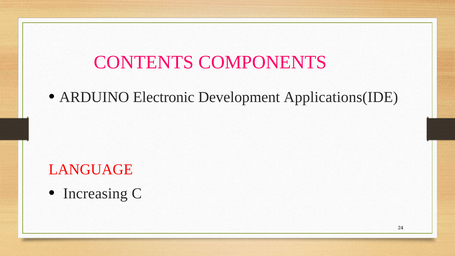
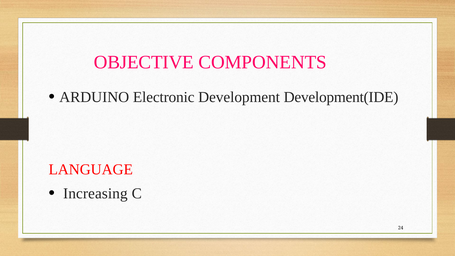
CONTENTS: CONTENTS -> OBJECTIVE
Applications(IDE: Applications(IDE -> Development(IDE
